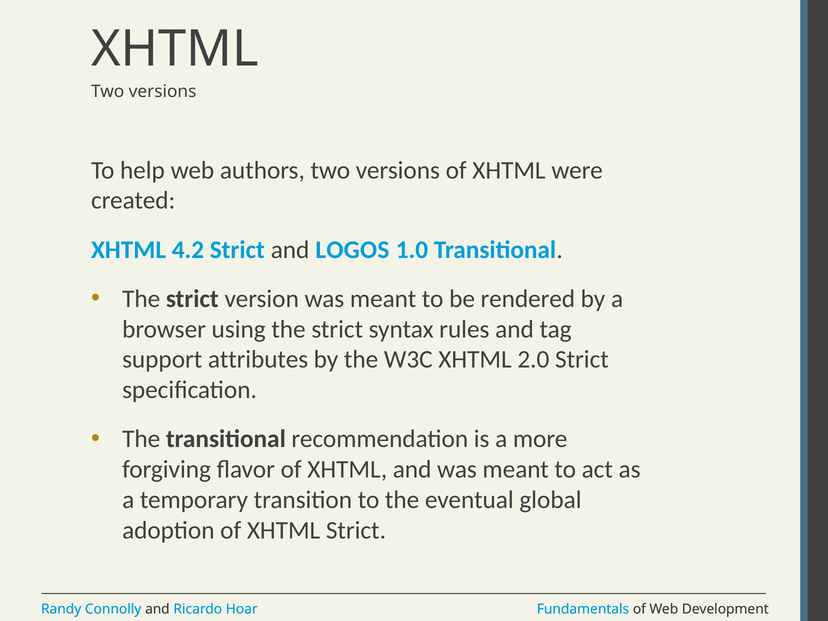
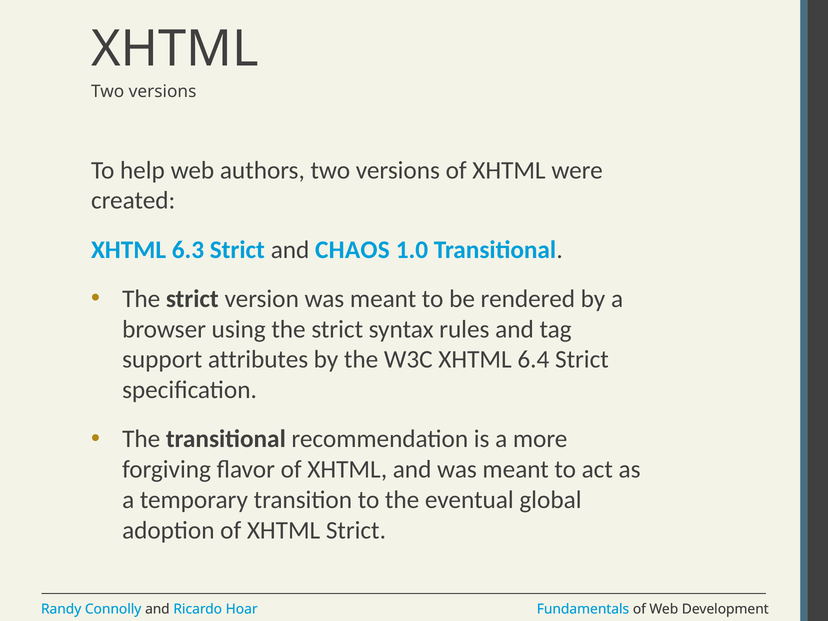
4.2: 4.2 -> 6.3
LOGOS: LOGOS -> CHAOS
2.0: 2.0 -> 6.4
